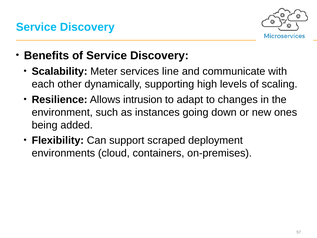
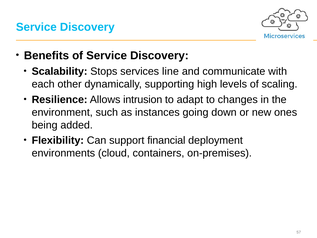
Meter: Meter -> Stops
scraped: scraped -> financial
